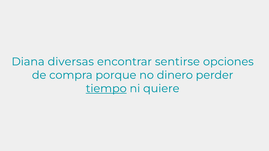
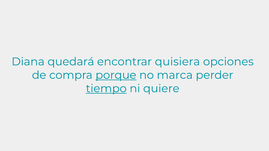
diversas: diversas -> quedará
sentirse: sentirse -> quisiera
porque underline: none -> present
dinero: dinero -> marca
